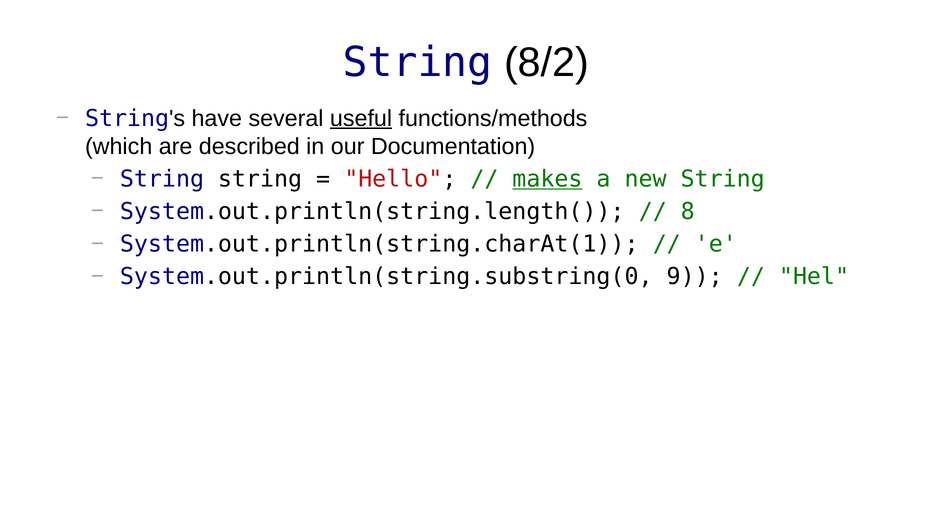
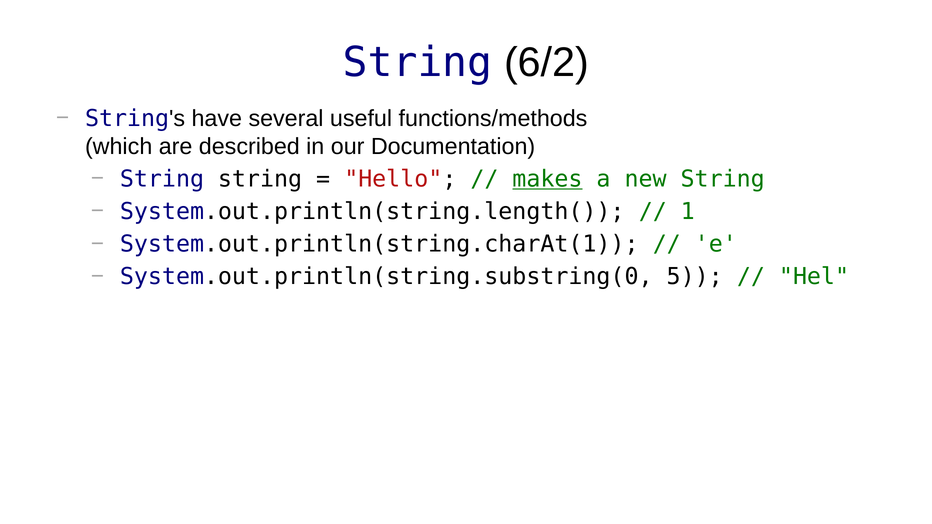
8/2: 8/2 -> 6/2
useful underline: present -> none
8: 8 -> 1
9: 9 -> 5
